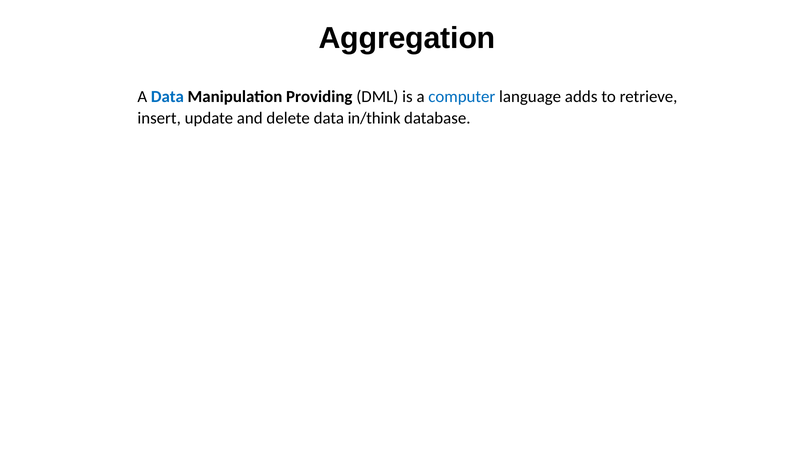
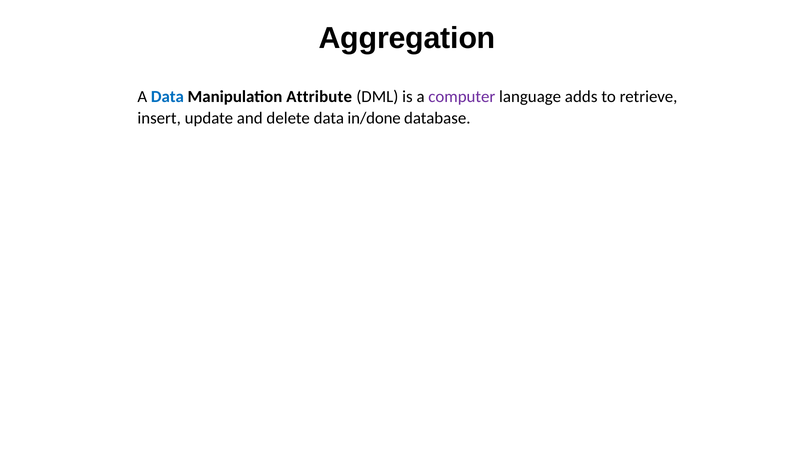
Providing: Providing -> Attribute
computer colour: blue -> purple
in/think: in/think -> in/done
